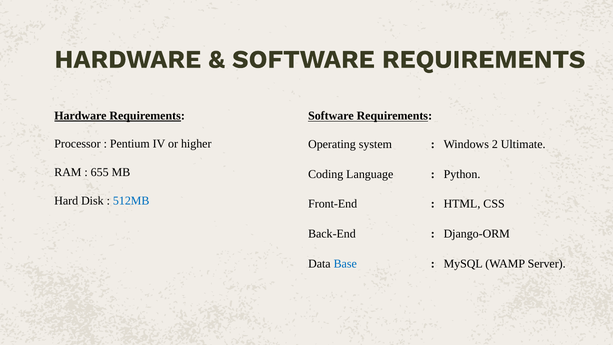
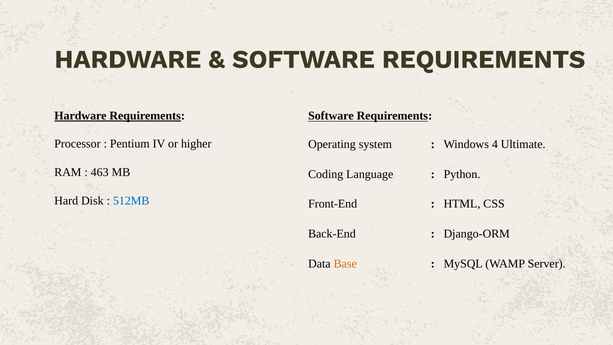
2: 2 -> 4
655: 655 -> 463
Base colour: blue -> orange
